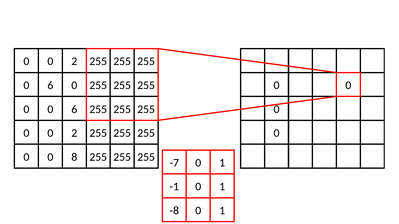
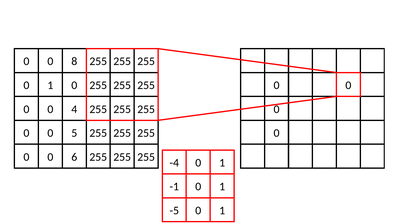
2 at (74, 62): 2 -> 8
6 at (50, 85): 6 -> 1
0 0 6: 6 -> 4
2 at (74, 133): 2 -> 5
8: 8 -> 6
-7: -7 -> -4
-8: -8 -> -5
